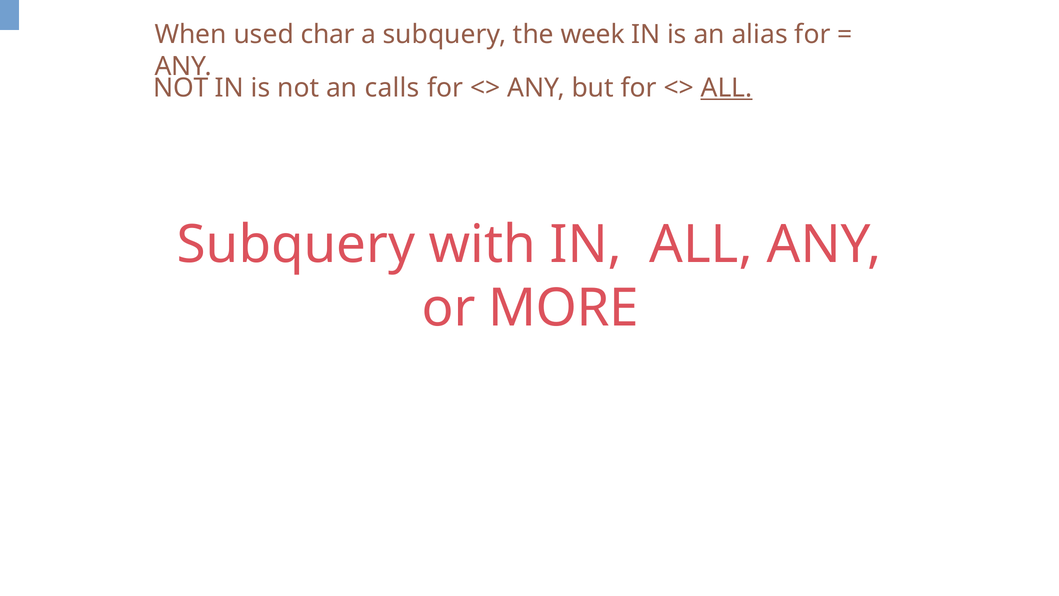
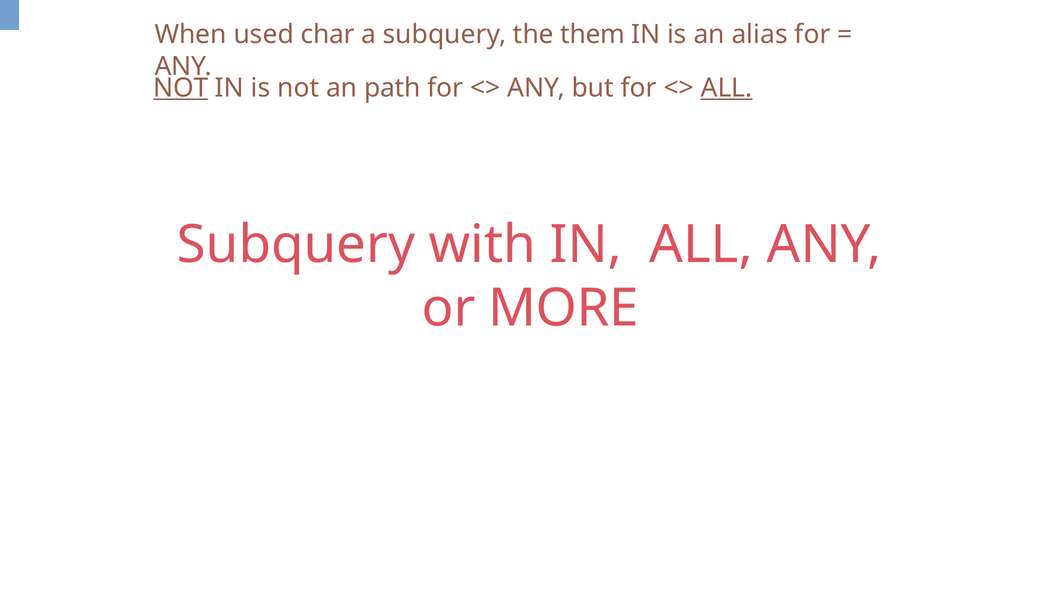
week: week -> them
NOT at (181, 88) underline: none -> present
calls: calls -> path
